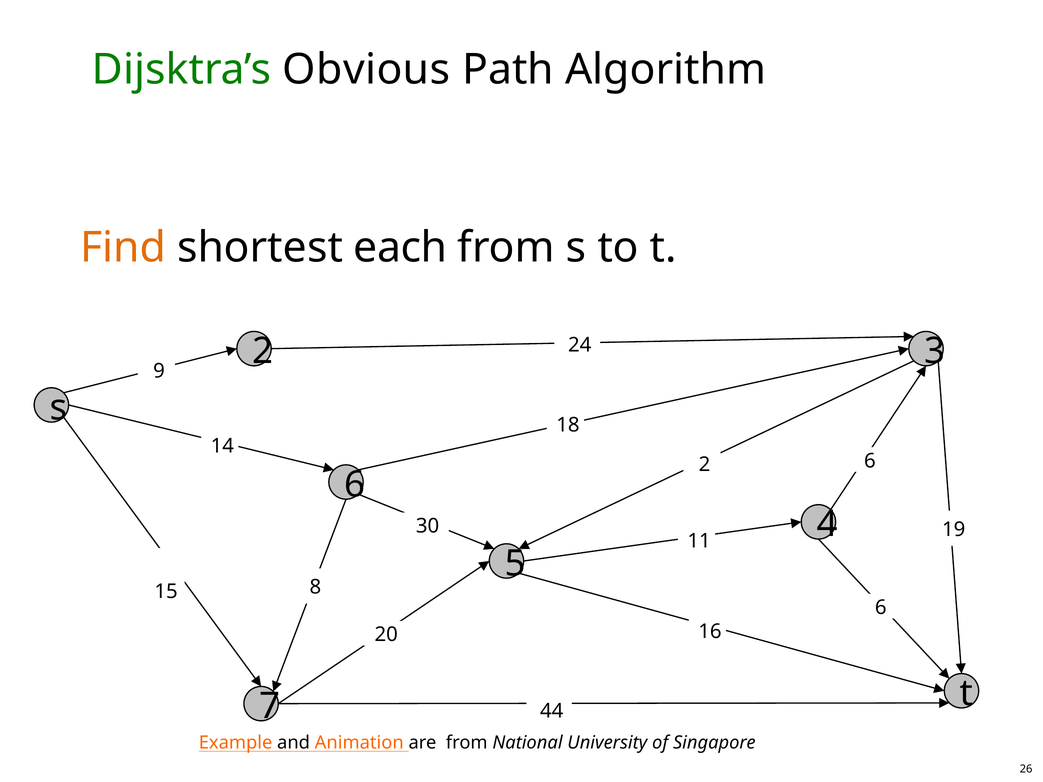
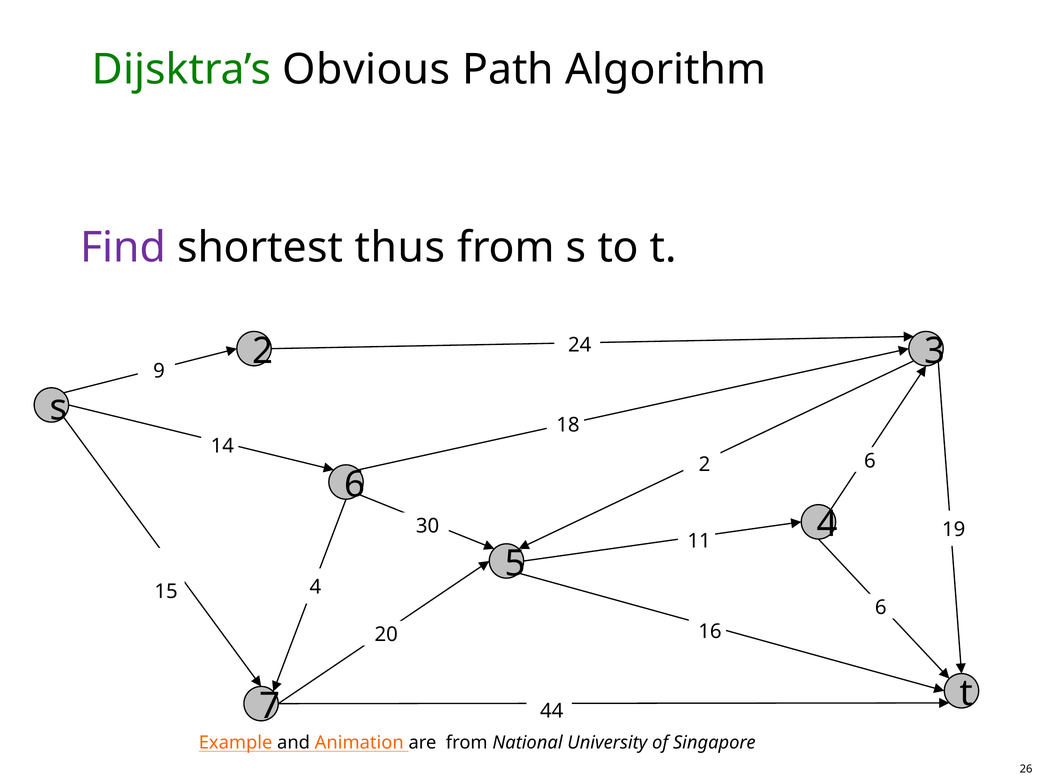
Find colour: orange -> purple
each: each -> thus
15 8: 8 -> 4
